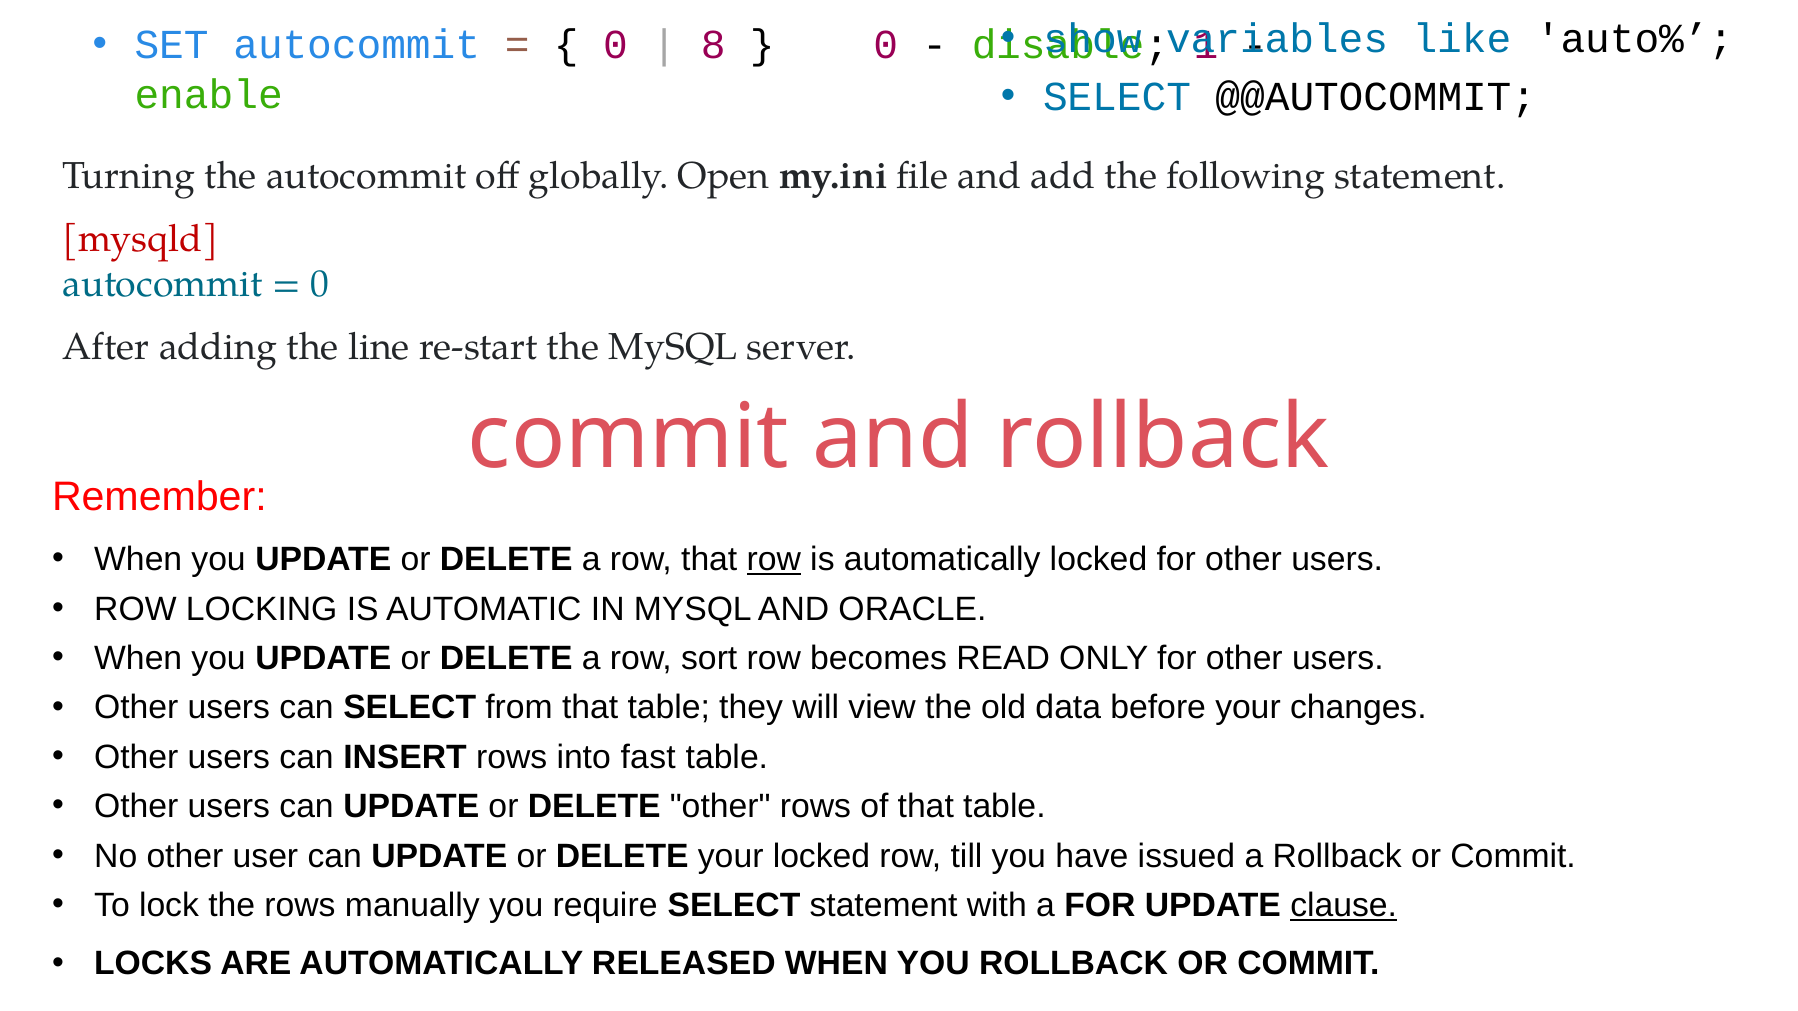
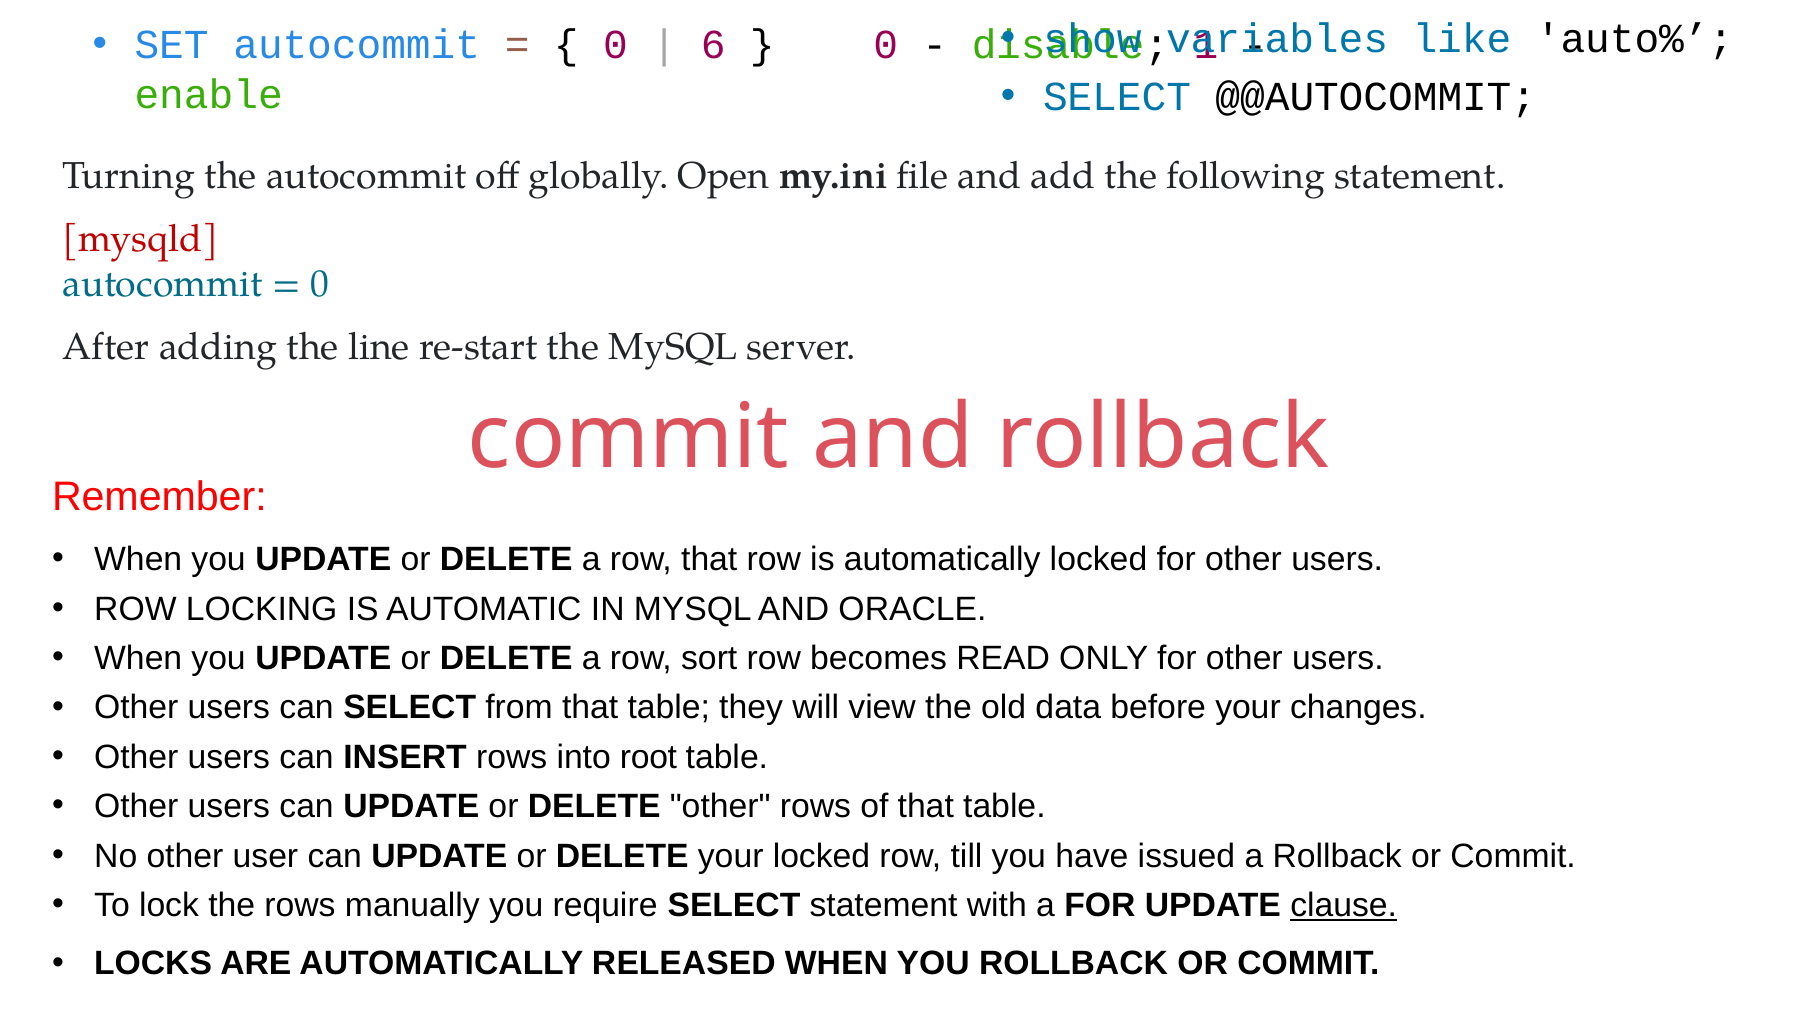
8: 8 -> 6
row at (774, 560) underline: present -> none
fast: fast -> root
